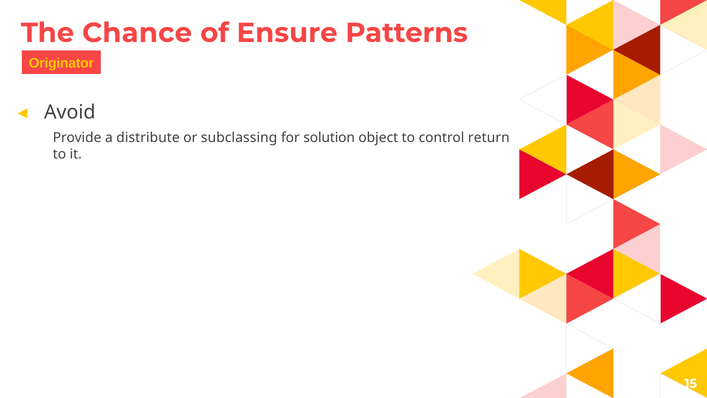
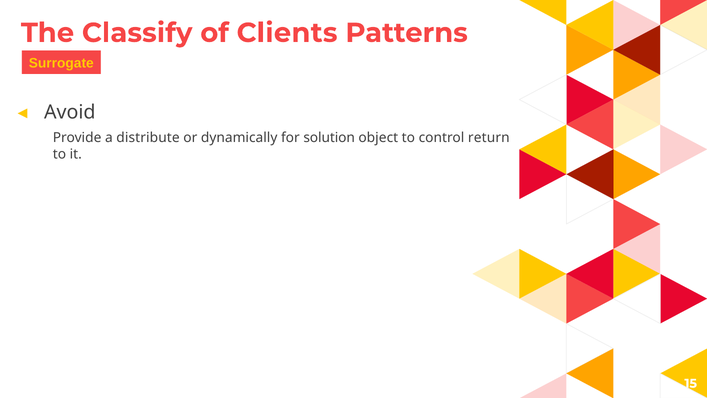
Chance: Chance -> Classify
Ensure: Ensure -> Clients
Originator: Originator -> Surrogate
subclassing: subclassing -> dynamically
